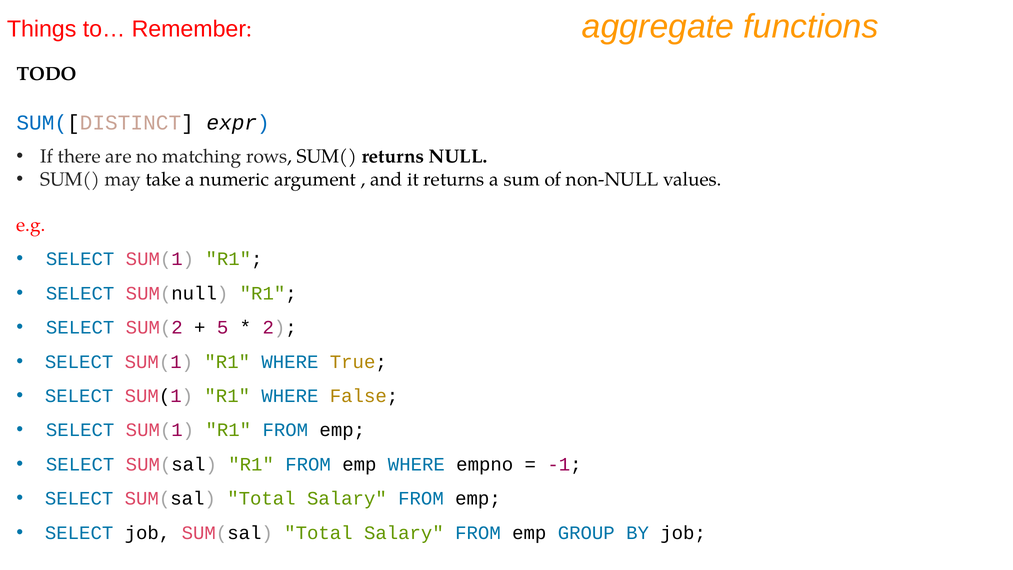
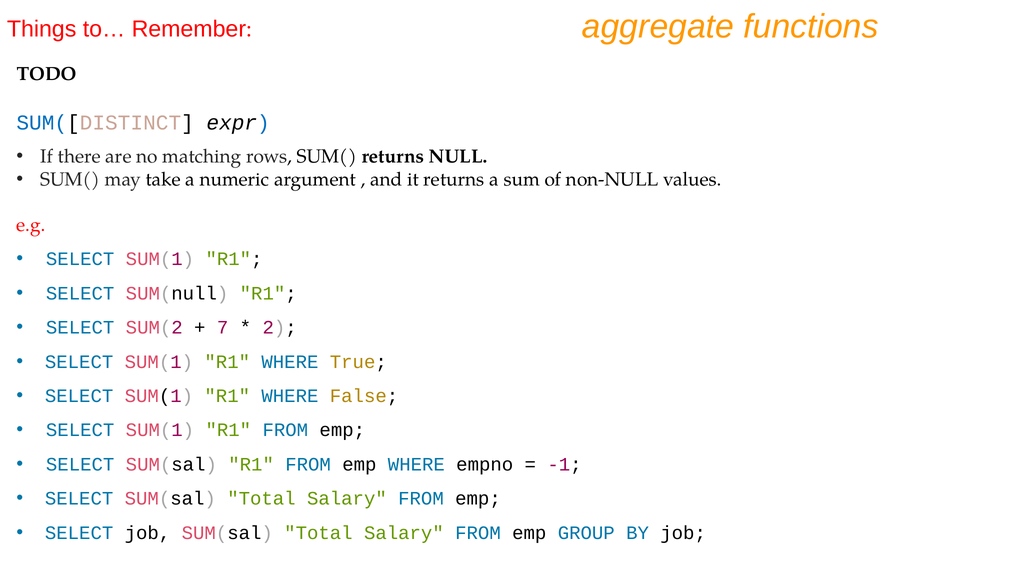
5: 5 -> 7
